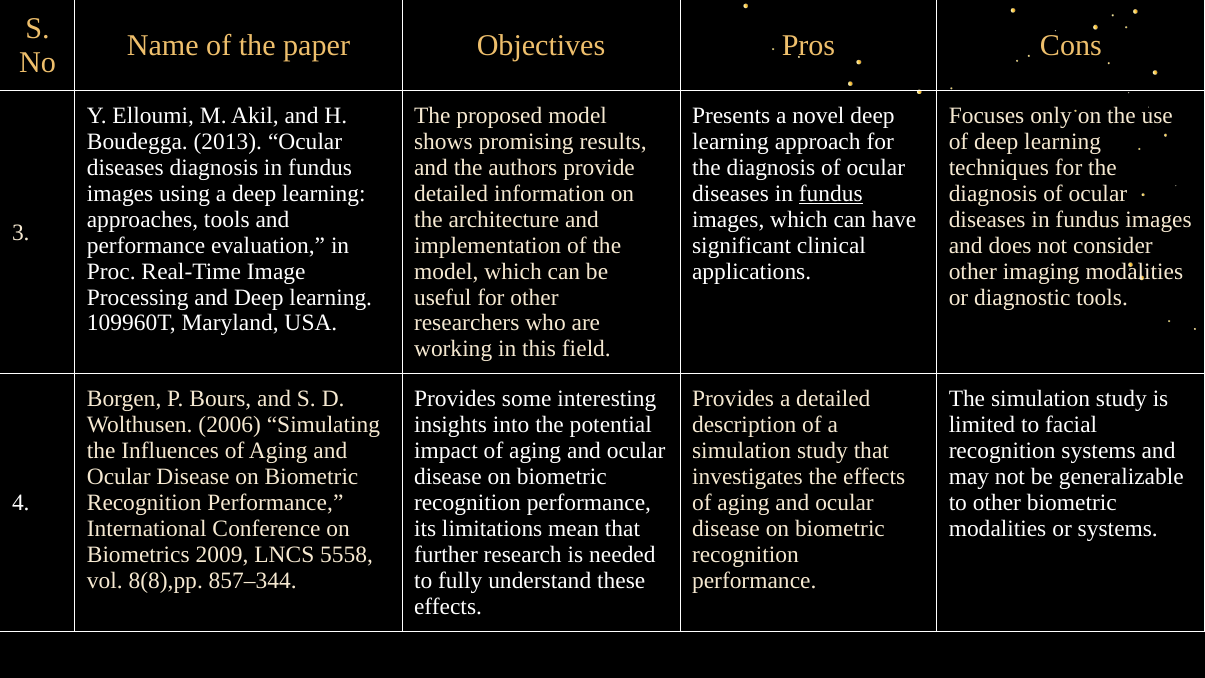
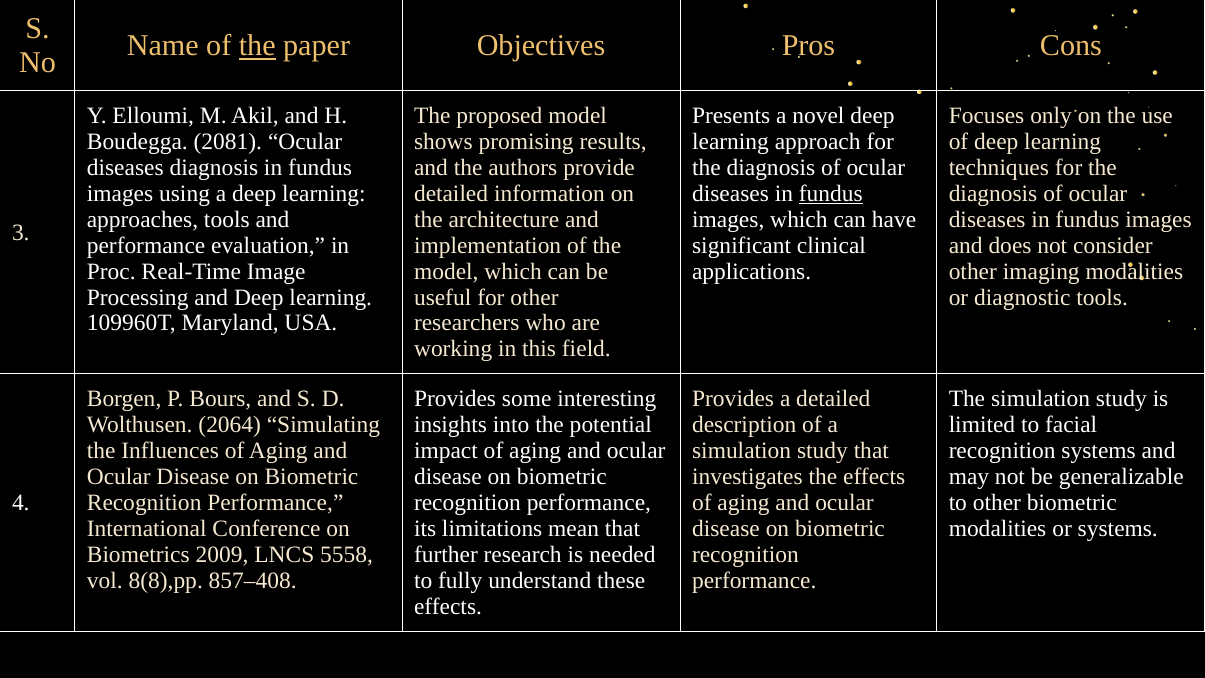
the at (257, 46) underline: none -> present
2013: 2013 -> 2081
2006: 2006 -> 2064
857–344: 857–344 -> 857–408
